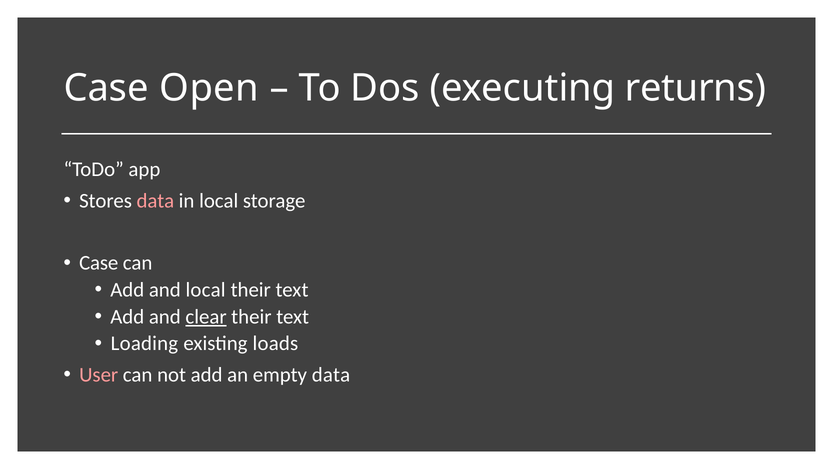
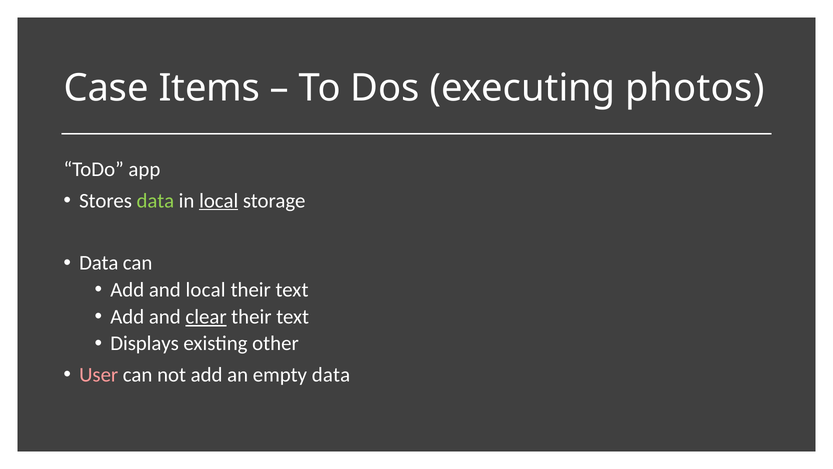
Open: Open -> Items
returns: returns -> photos
data at (155, 200) colour: pink -> light green
local at (219, 200) underline: none -> present
Case at (99, 263): Case -> Data
Loading: Loading -> Displays
loads: loads -> other
